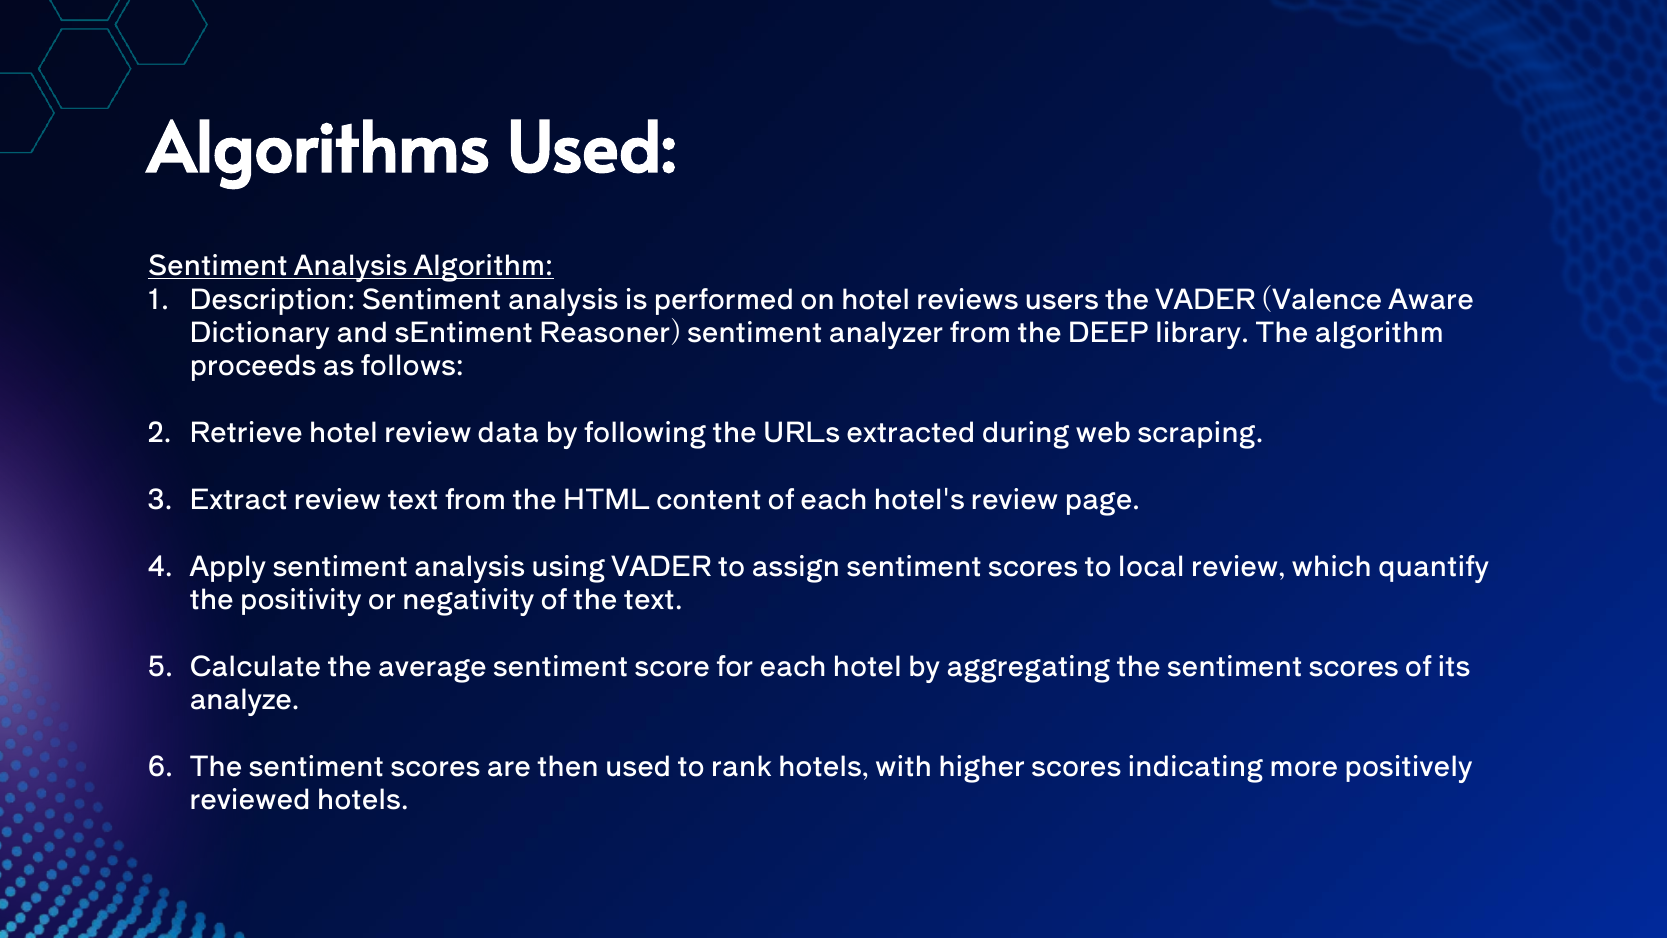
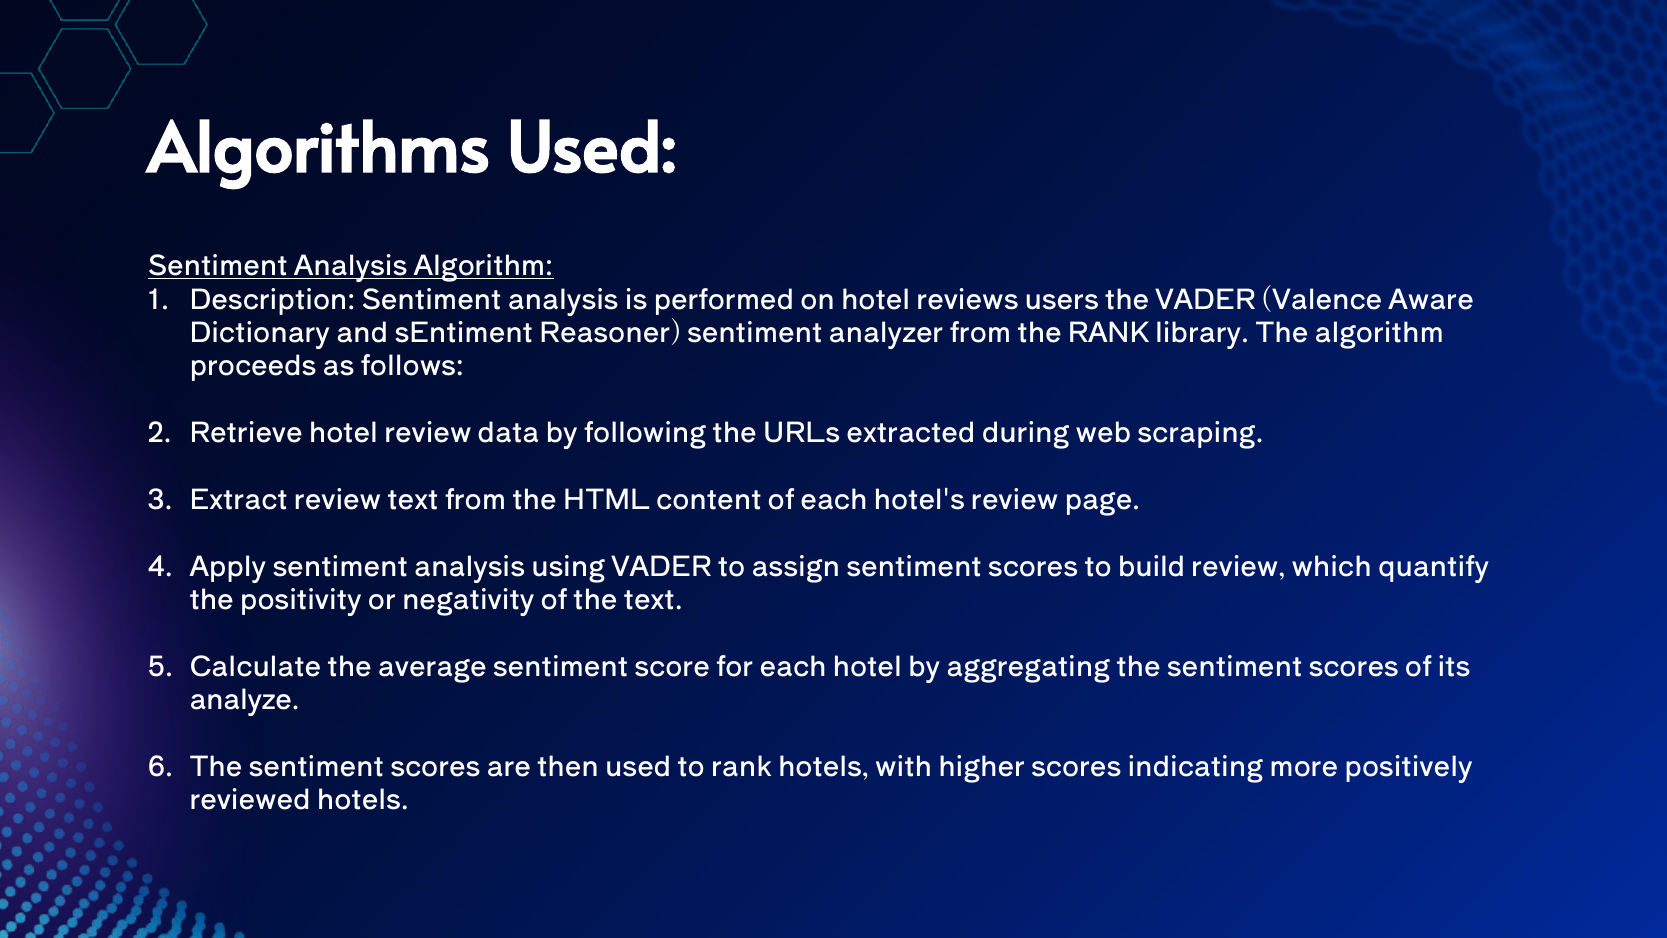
the DEEP: DEEP -> RANK
local: local -> build
